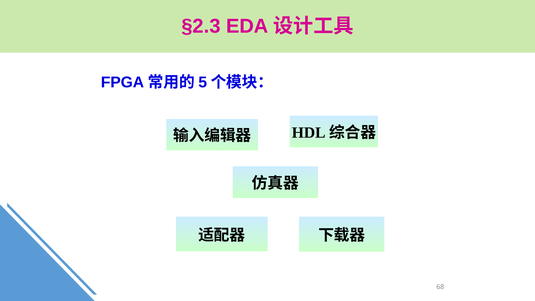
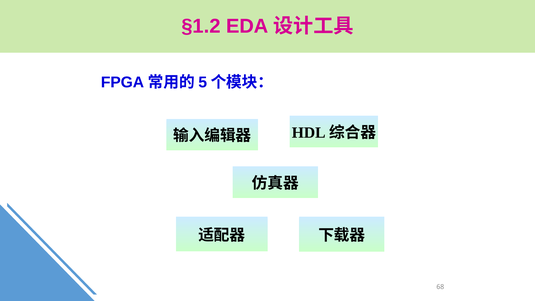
§2.3: §2.3 -> §1.2
